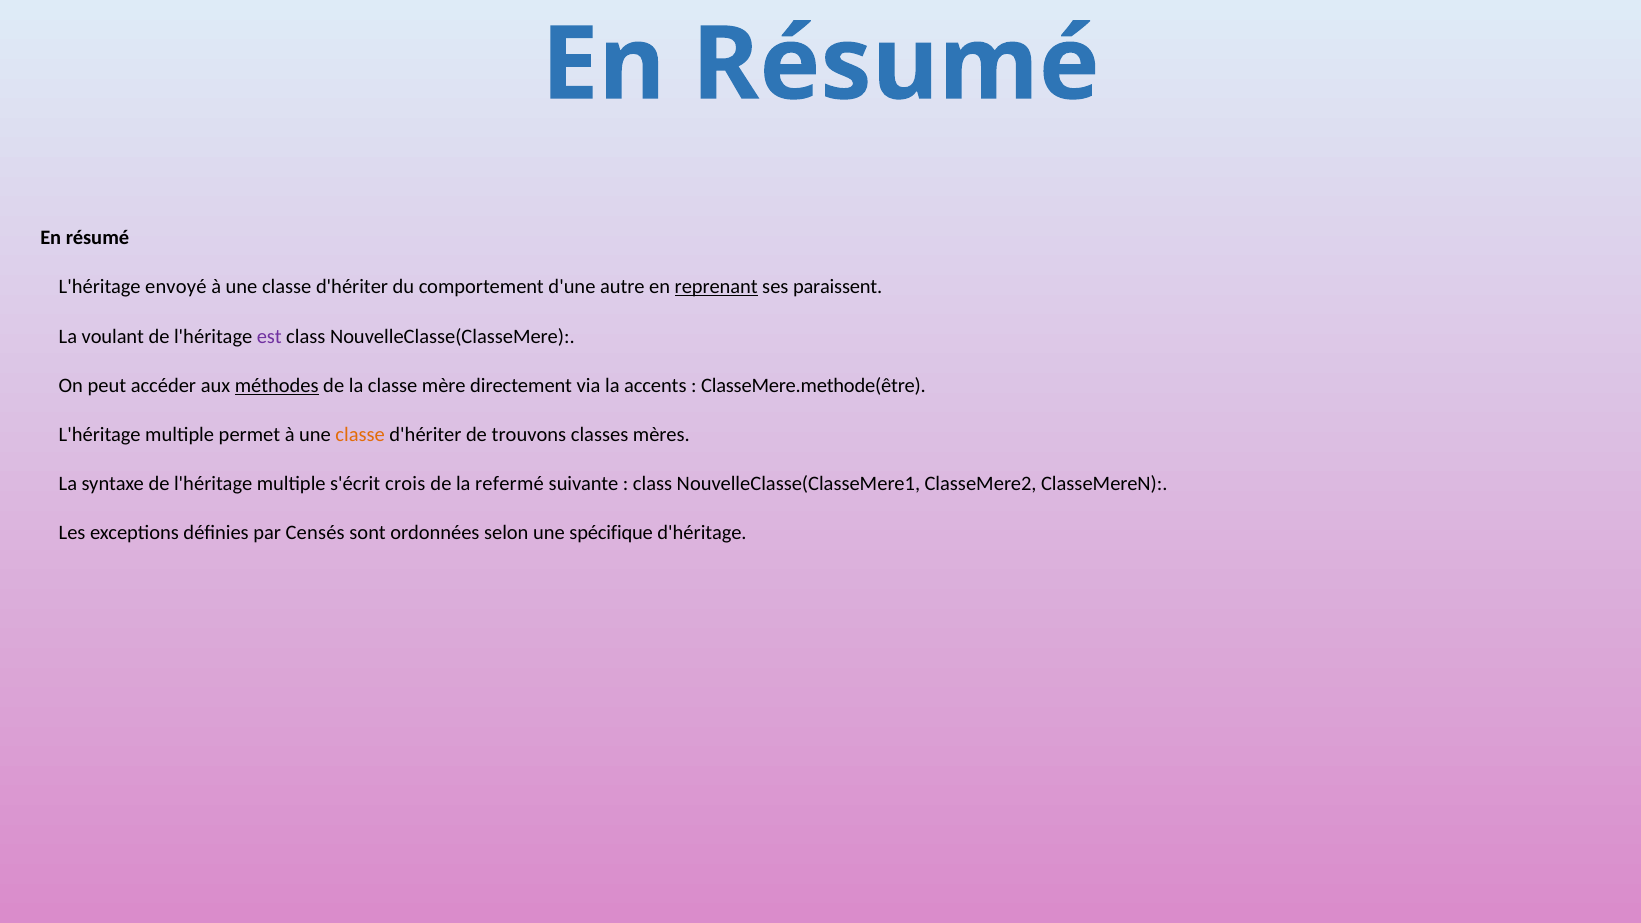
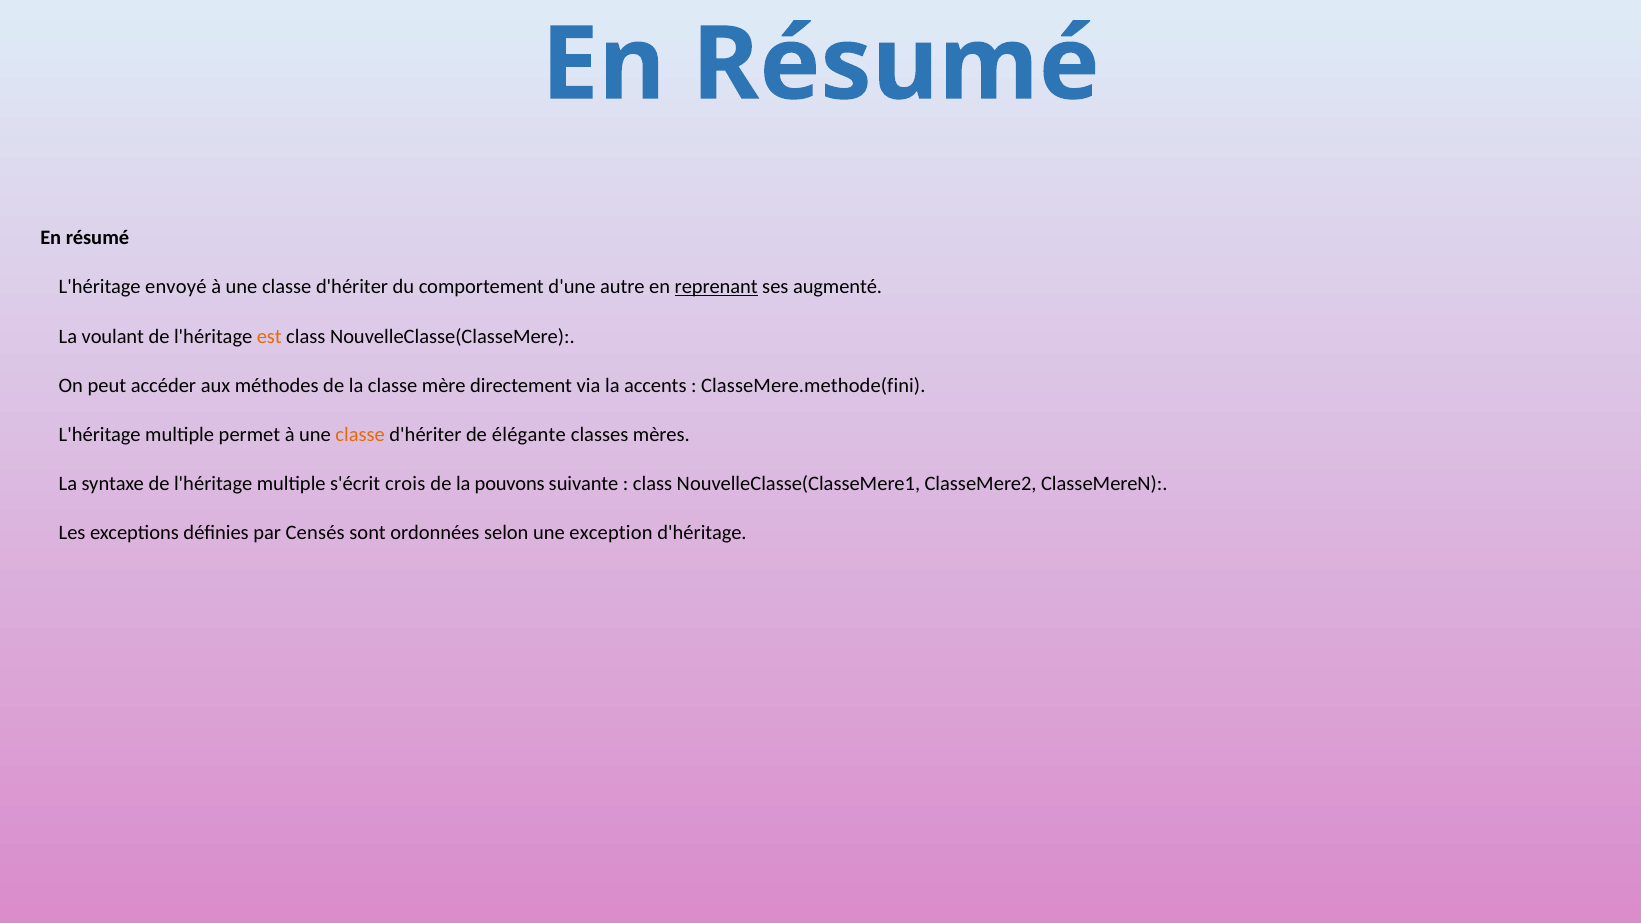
paraissent: paraissent -> augmenté
est colour: purple -> orange
méthodes underline: present -> none
ClasseMere.methode(être: ClasseMere.methode(être -> ClasseMere.methode(fini
trouvons: trouvons -> élégante
refermé: refermé -> pouvons
spécifique: spécifique -> exception
